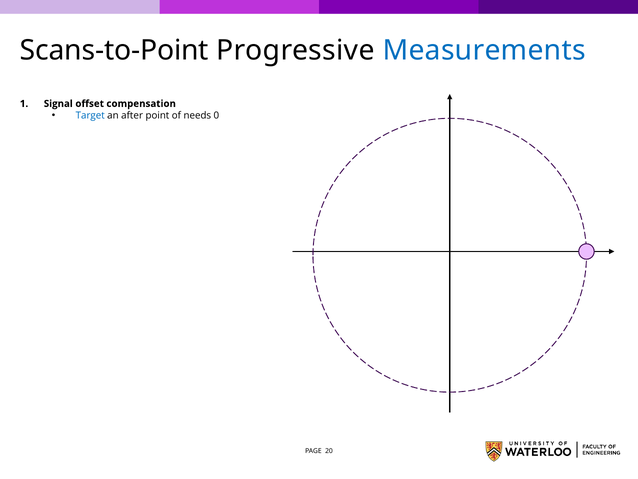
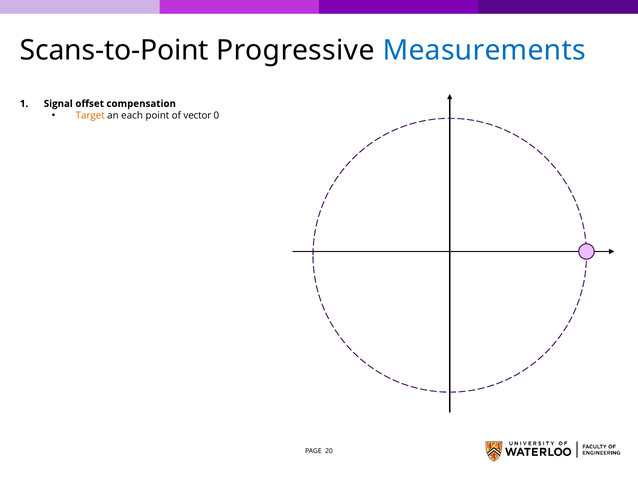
Target colour: blue -> orange
after: after -> each
needs: needs -> vector
